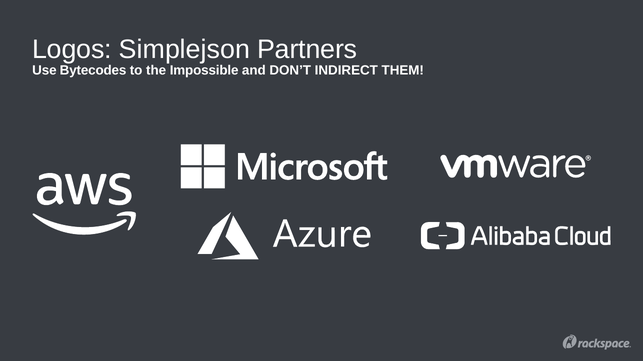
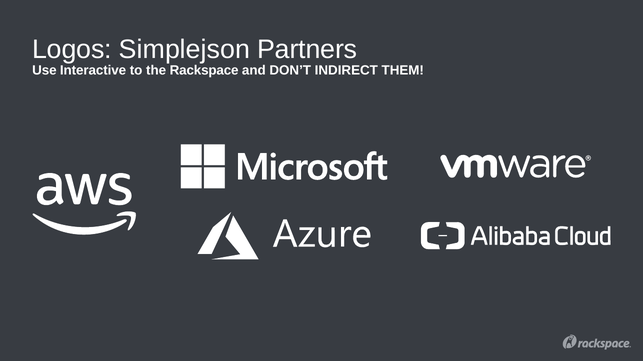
Bytecodes: Bytecodes -> Interactive
Impossible: Impossible -> Rackspace
